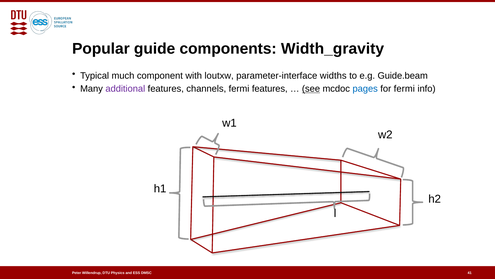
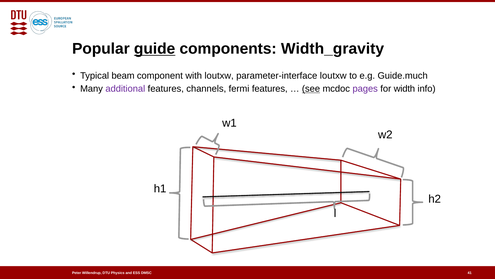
guide underline: none -> present
much: much -> beam
parameter-interface widths: widths -> loutxw
Guide.beam: Guide.beam -> Guide.much
pages colour: blue -> purple
for fermi: fermi -> width
